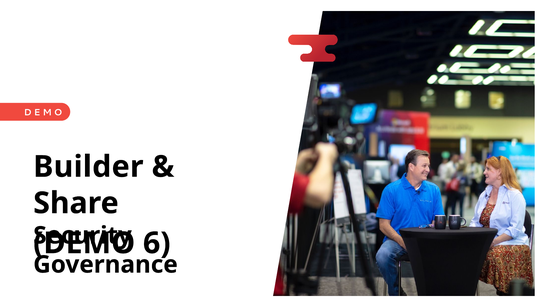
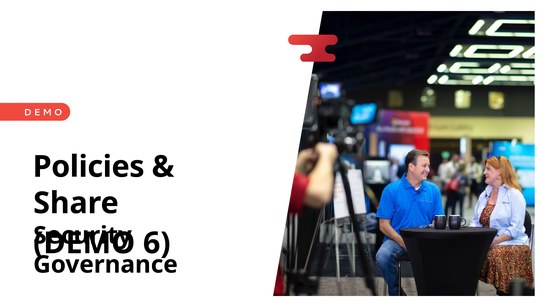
Builder: Builder -> Policies
